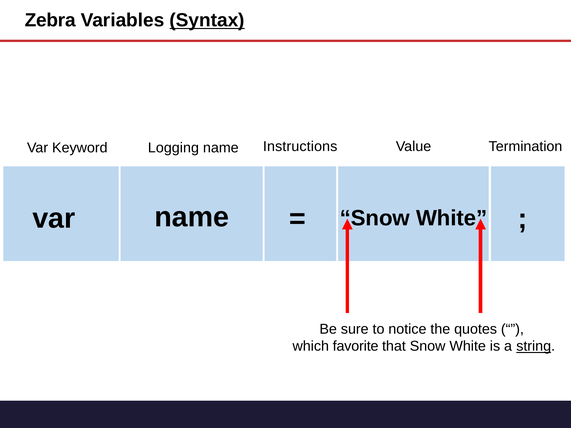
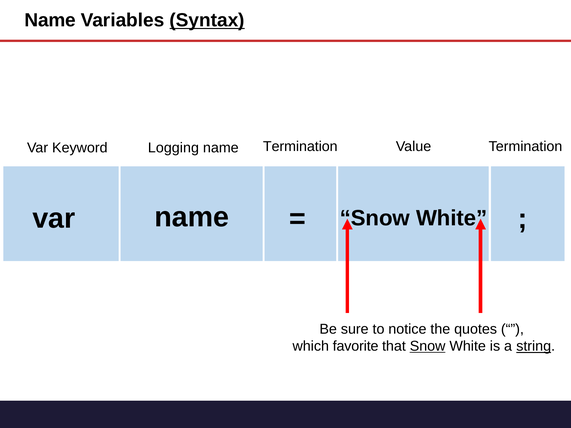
Zebra at (50, 20): Zebra -> Name
name Instructions: Instructions -> Termination
Snow at (428, 346) underline: none -> present
